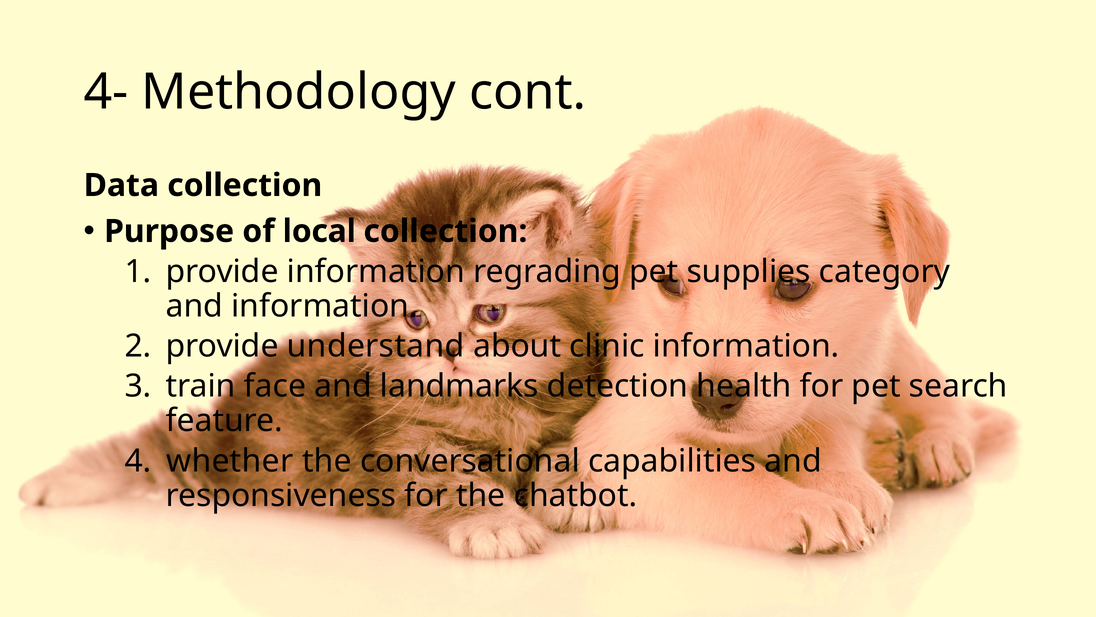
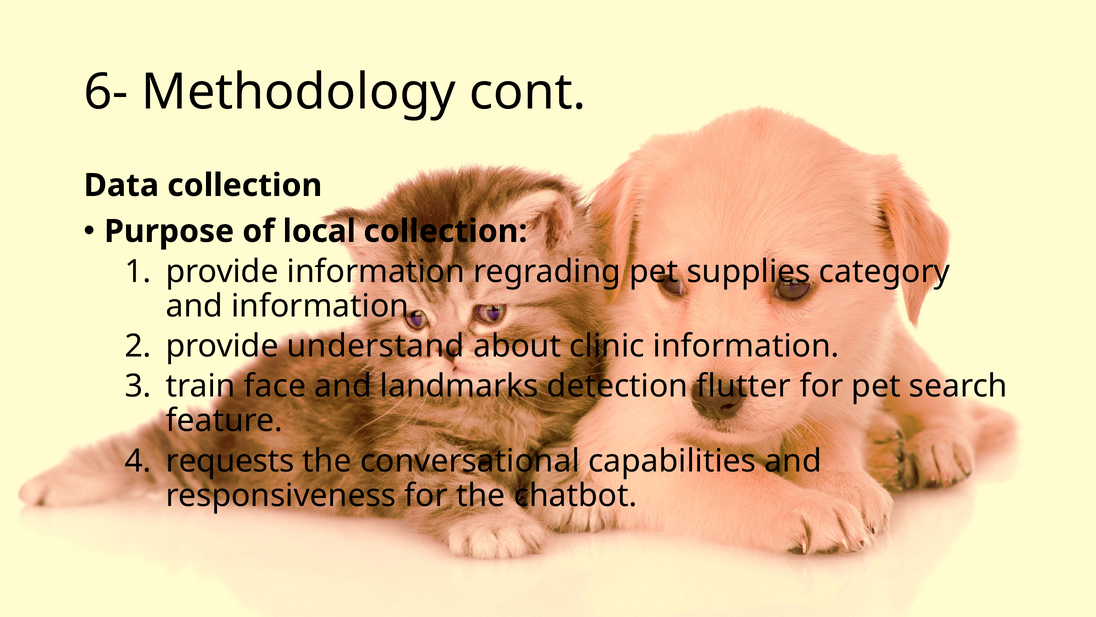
4-: 4- -> 6-
health: health -> flutter
whether: whether -> requests
